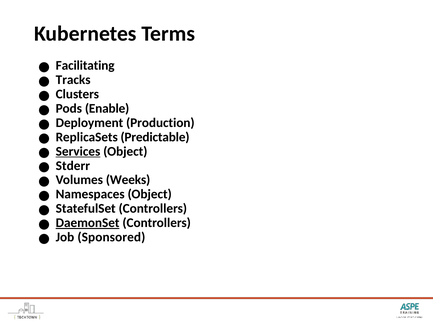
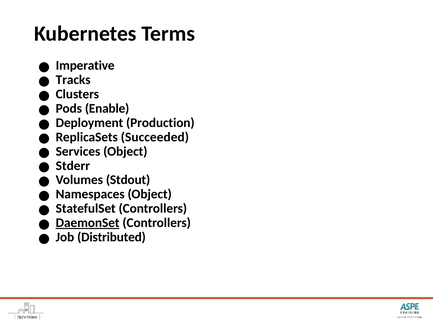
Facilitating: Facilitating -> Imperative
Predictable: Predictable -> Succeeded
Services underline: present -> none
Weeks: Weeks -> Stdout
Sponsored: Sponsored -> Distributed
